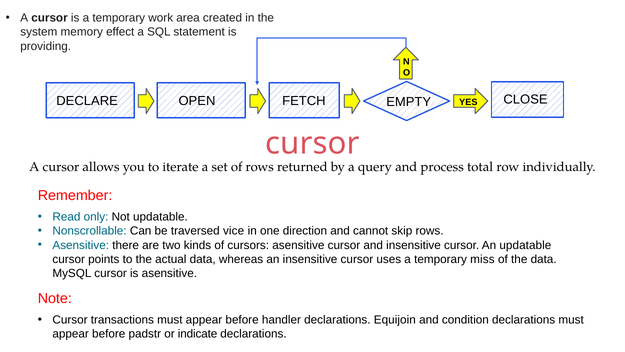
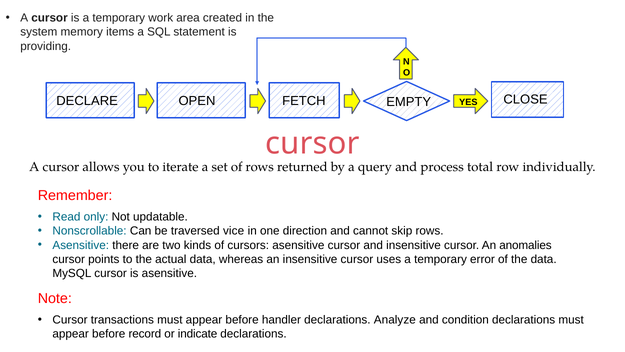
effect: effect -> items
An updatable: updatable -> anomalies
miss: miss -> error
Equijoin: Equijoin -> Analyze
padstr: padstr -> record
